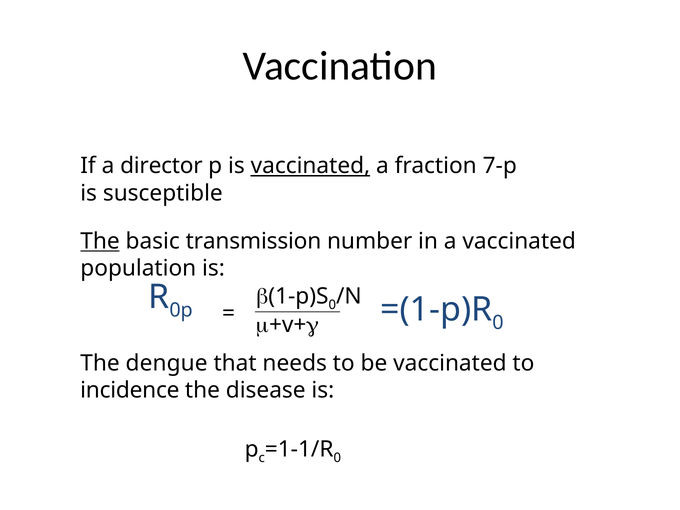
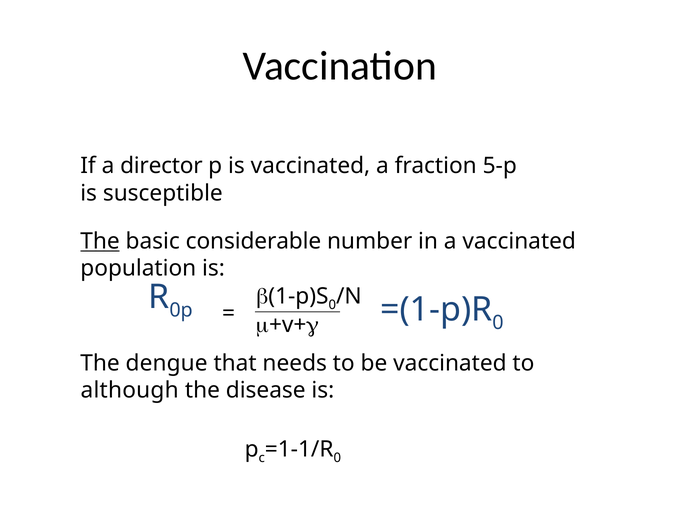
vaccinated at (310, 166) underline: present -> none
7-p: 7-p -> 5-p
transmission: transmission -> considerable
incidence: incidence -> although
